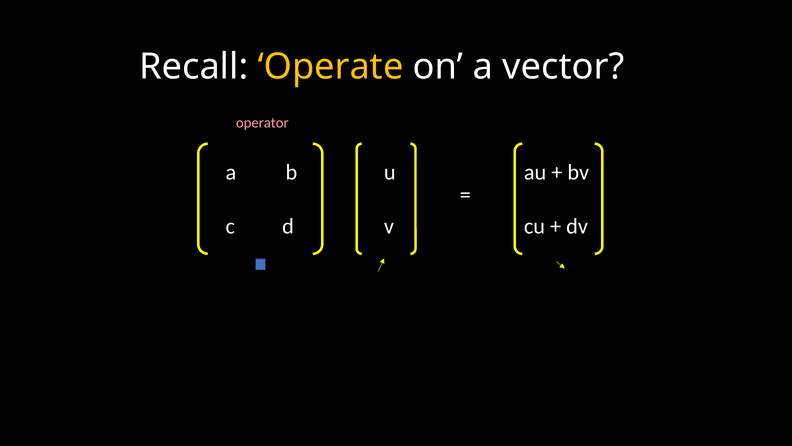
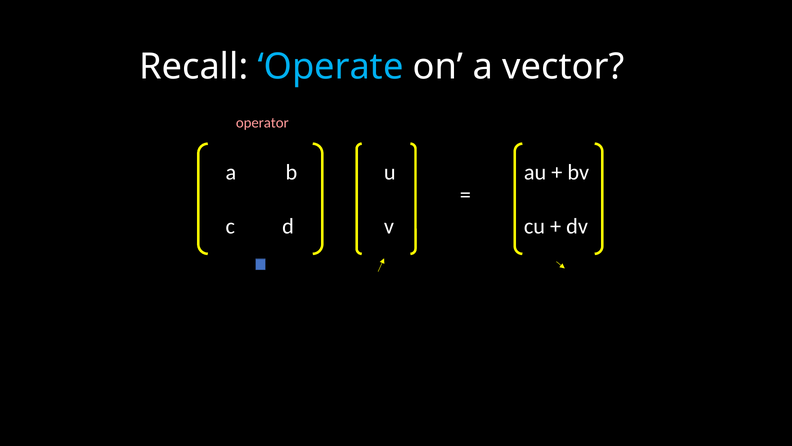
Operate colour: yellow -> light blue
